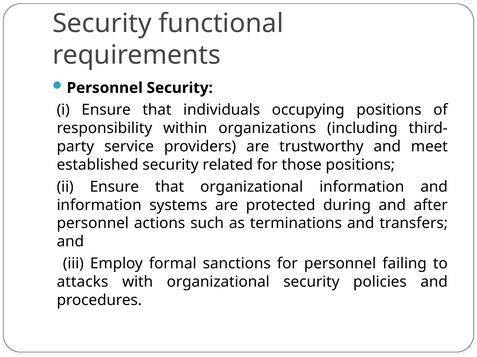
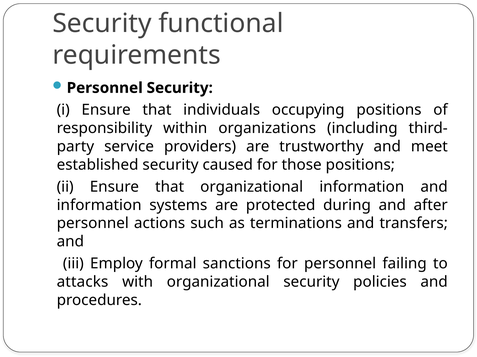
related: related -> caused
